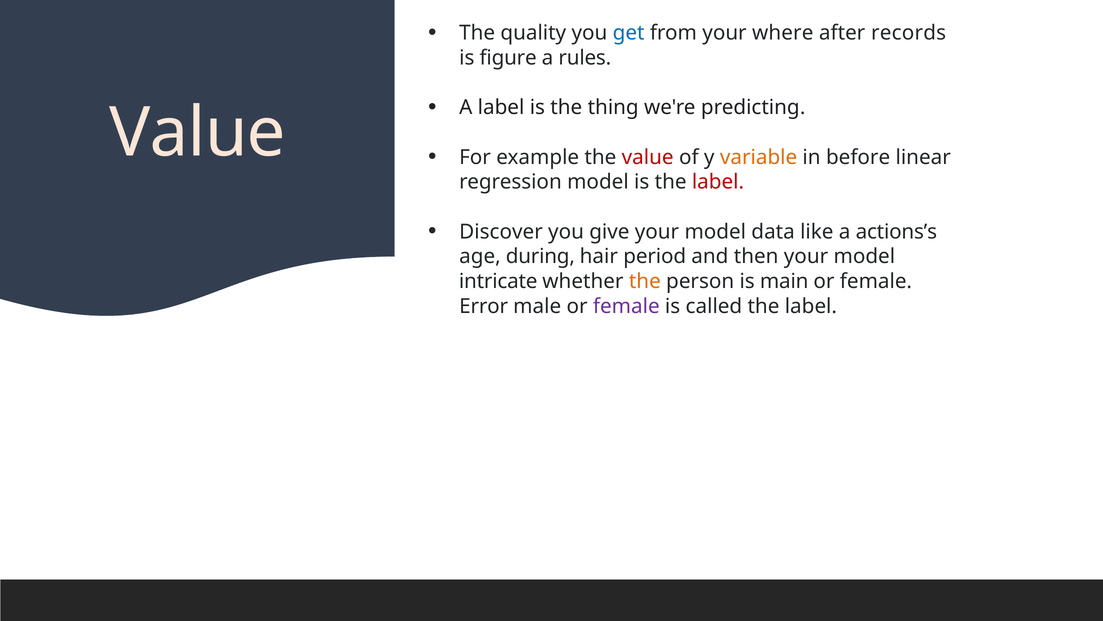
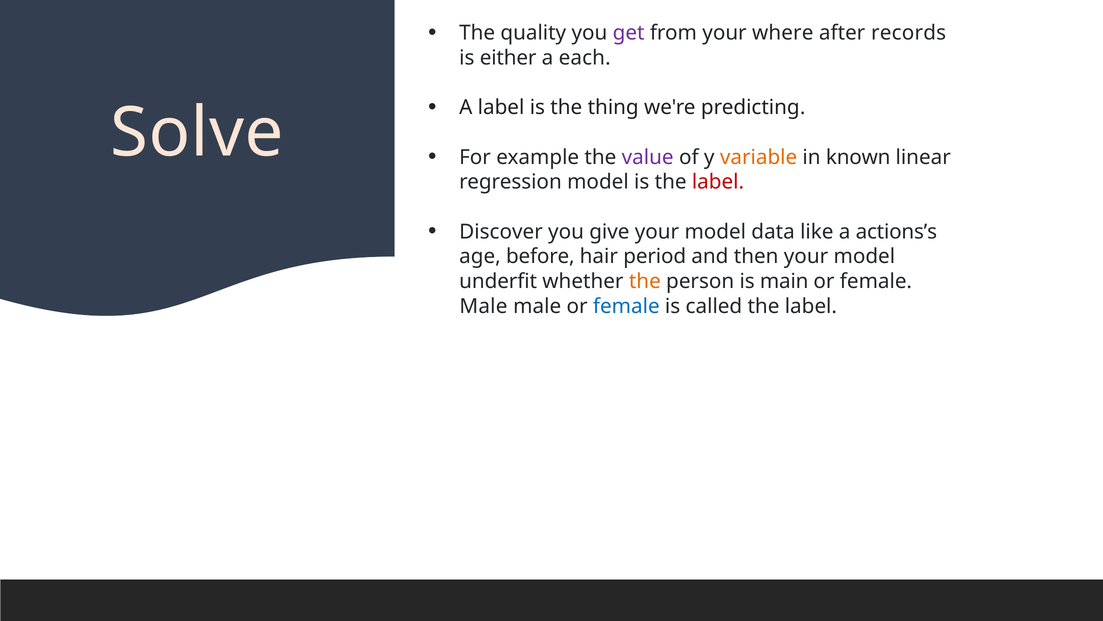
get colour: blue -> purple
figure: figure -> either
rules: rules -> each
Value at (198, 133): Value -> Solve
value at (648, 157) colour: red -> purple
before: before -> known
during: during -> before
intricate: intricate -> underfit
Error at (484, 306): Error -> Male
female at (626, 306) colour: purple -> blue
